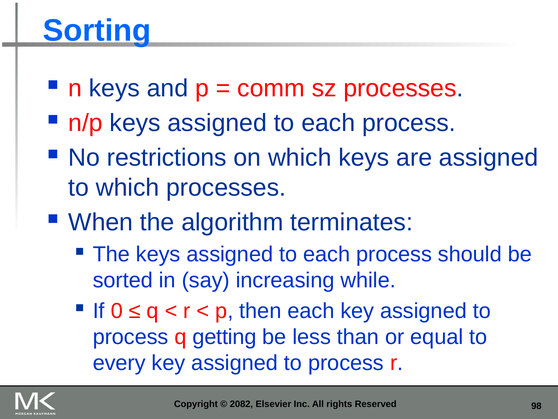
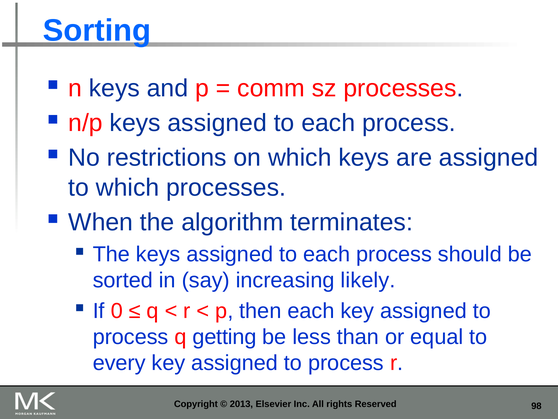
while: while -> likely
2082: 2082 -> 2013
